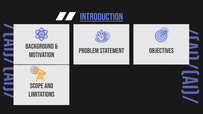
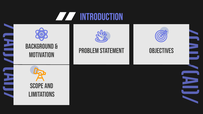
Introduction underline: present -> none
